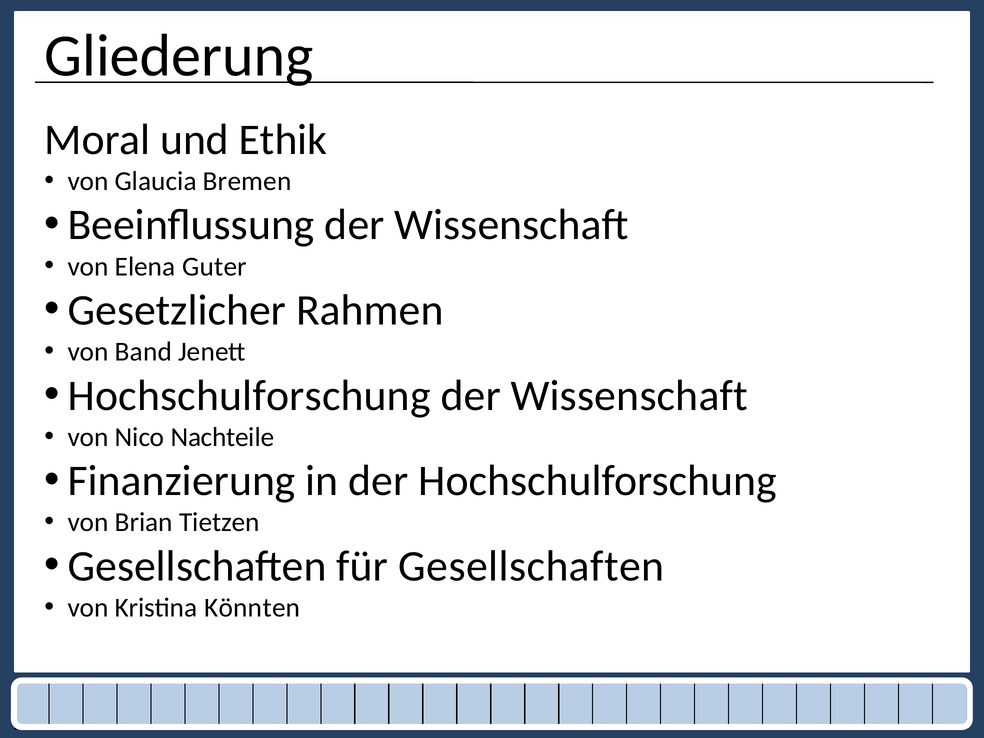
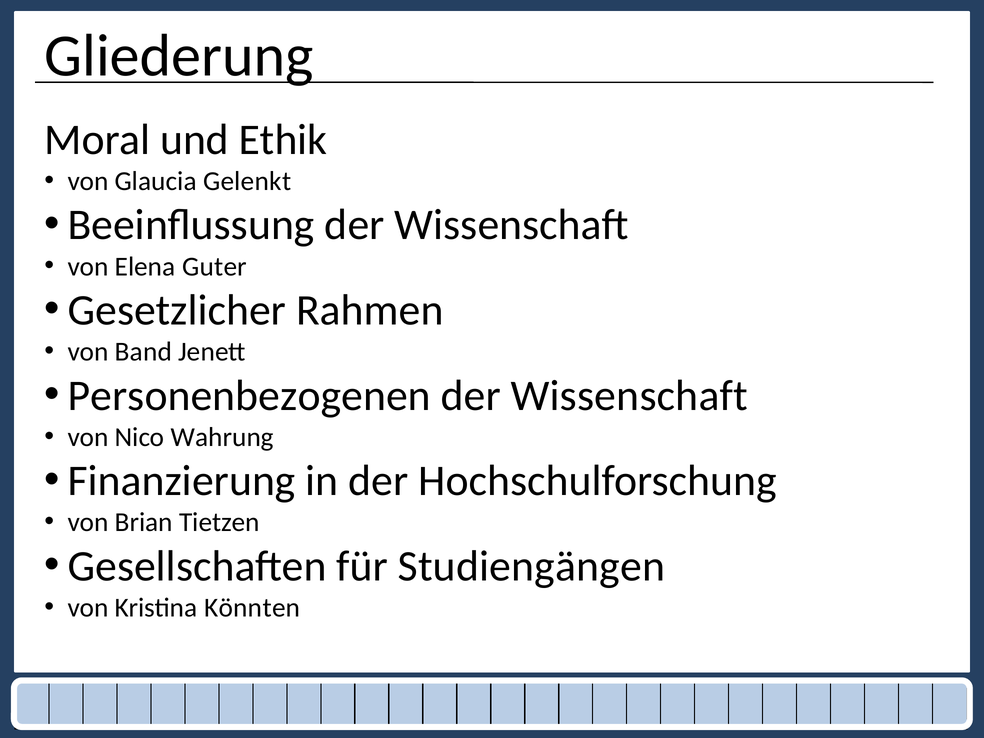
Bremen: Bremen -> Gelenkt
Hochschulforschung at (249, 396): Hochschulforschung -> Personenbezogenen
Nachteile: Nachteile -> Wahrung
für Gesellschaften: Gesellschaften -> Studiengängen
